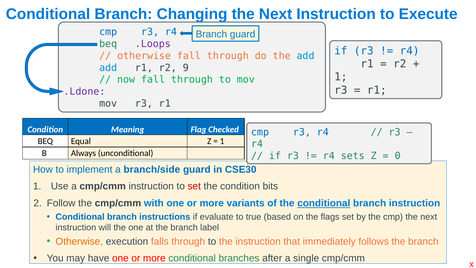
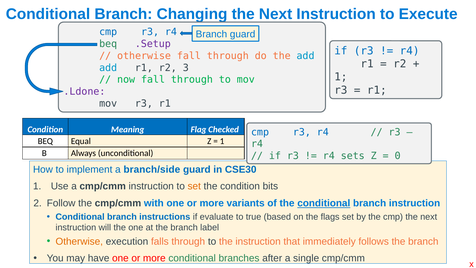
.Loops: .Loops -> .Setup
9: 9 -> 3
set at (194, 186) colour: red -> orange
